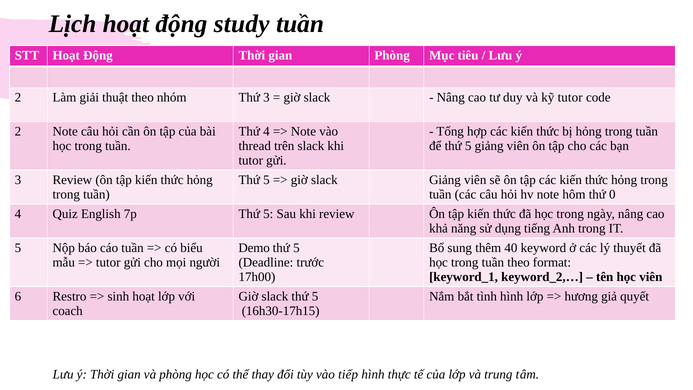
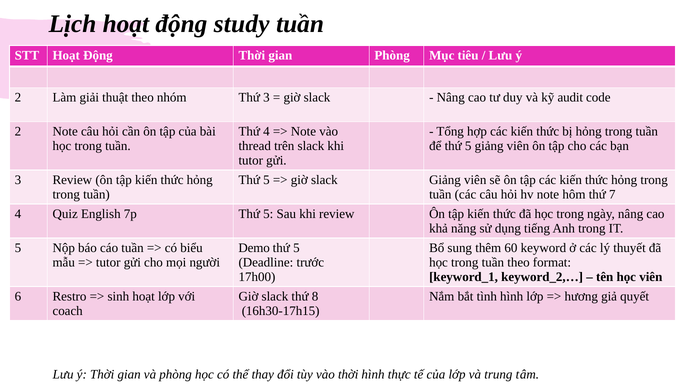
kỹ tutor: tutor -> audit
0: 0 -> 7
40: 40 -> 60
slack thứ 5: 5 -> 8
vào tiếp: tiếp -> thời
